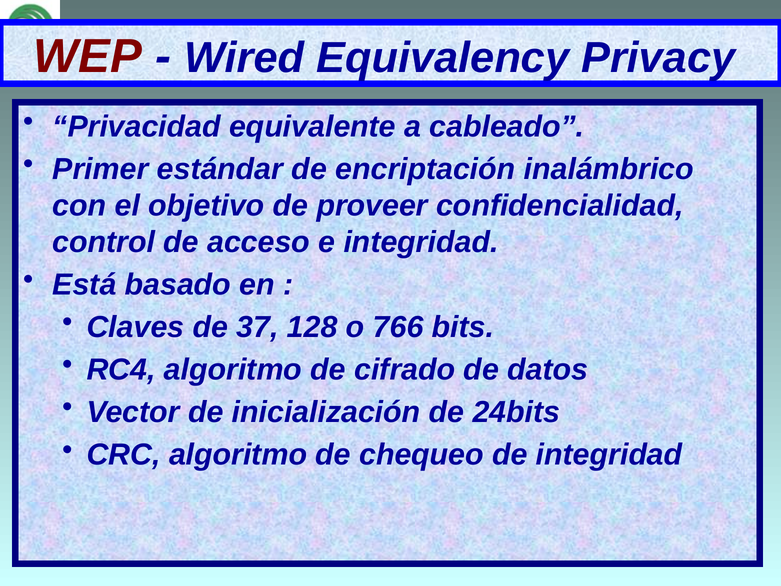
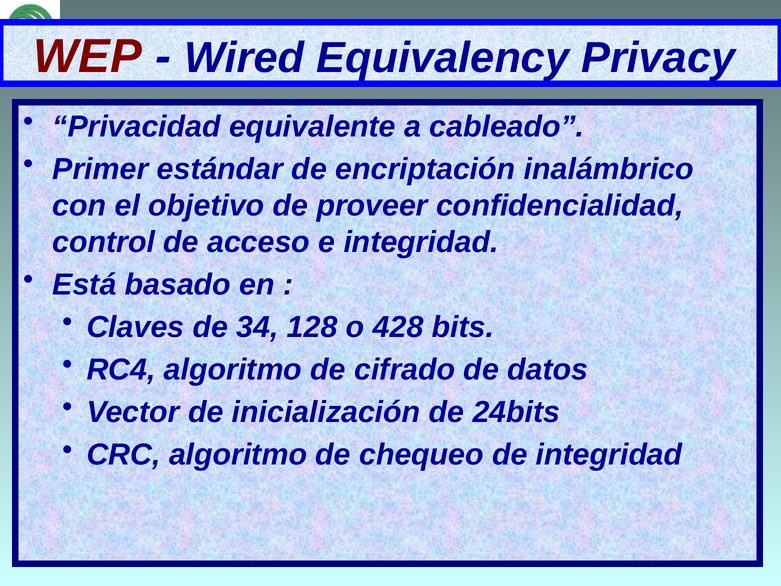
37: 37 -> 34
766: 766 -> 428
